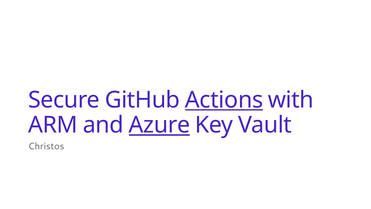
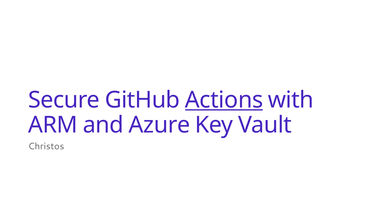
Azure underline: present -> none
